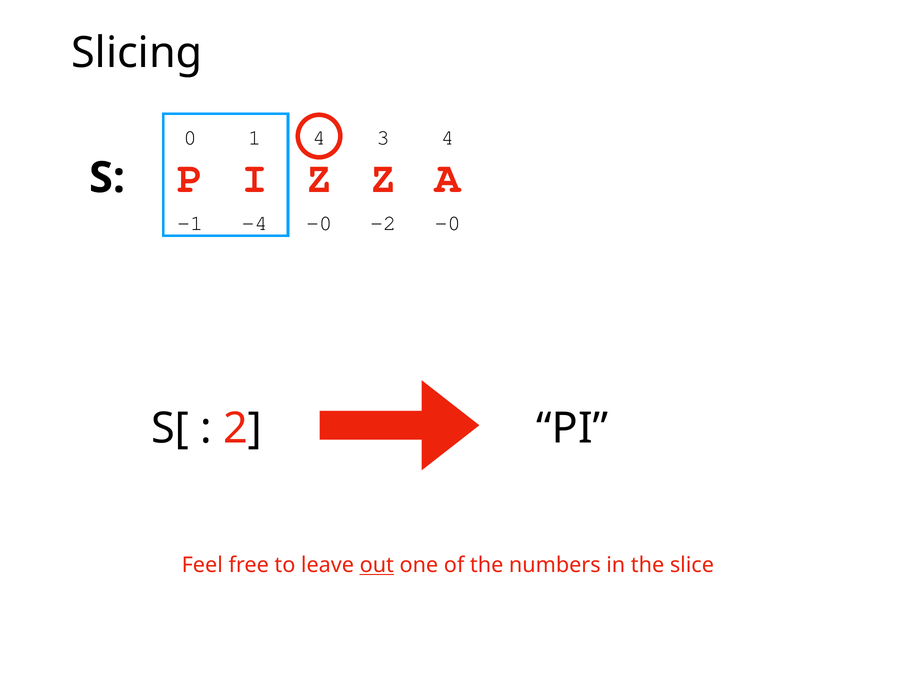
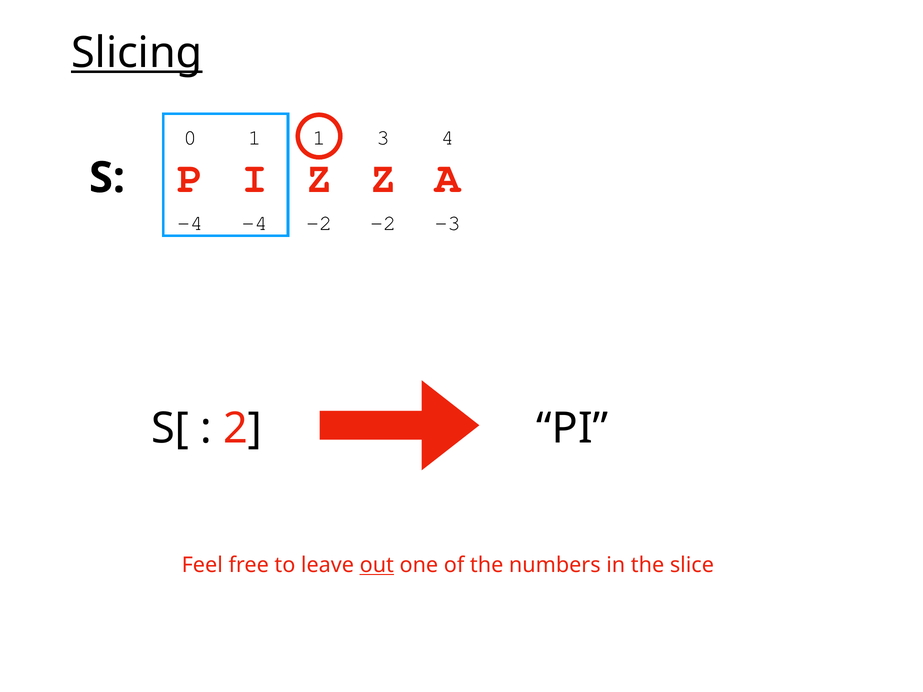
Slicing underline: none -> present
1 4: 4 -> 1
-1 at (190, 223): -1 -> -4
-4 -0: -0 -> -2
-2 -0: -0 -> -3
